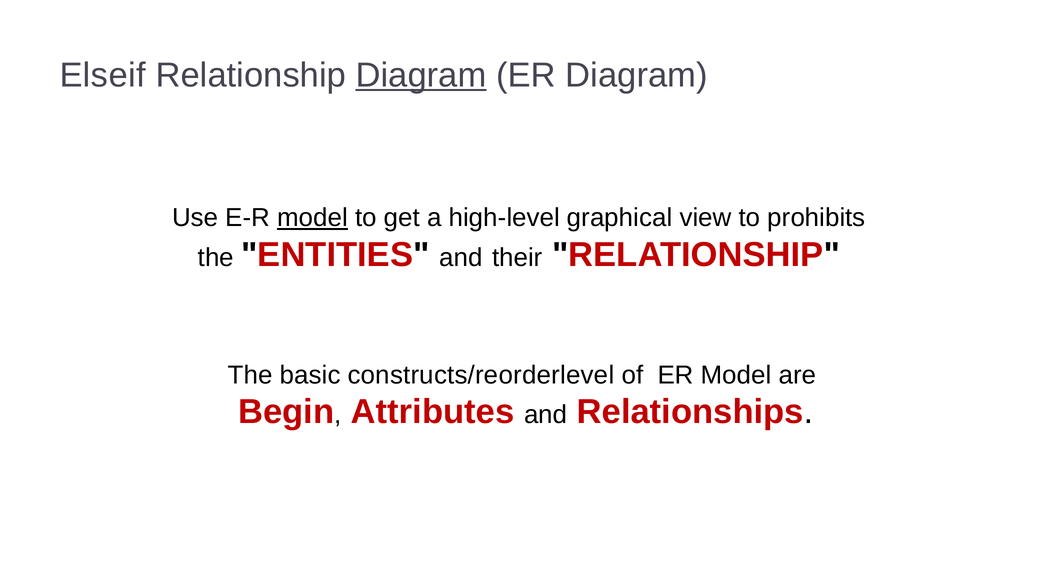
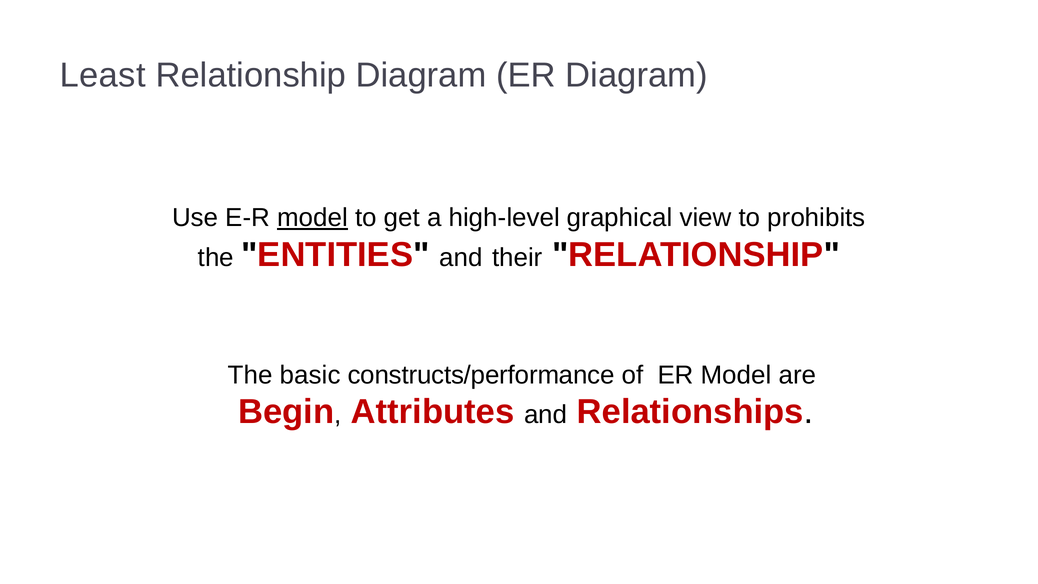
Elseif: Elseif -> Least
Diagram at (421, 75) underline: present -> none
constructs/reorderlevel: constructs/reorderlevel -> constructs/performance
